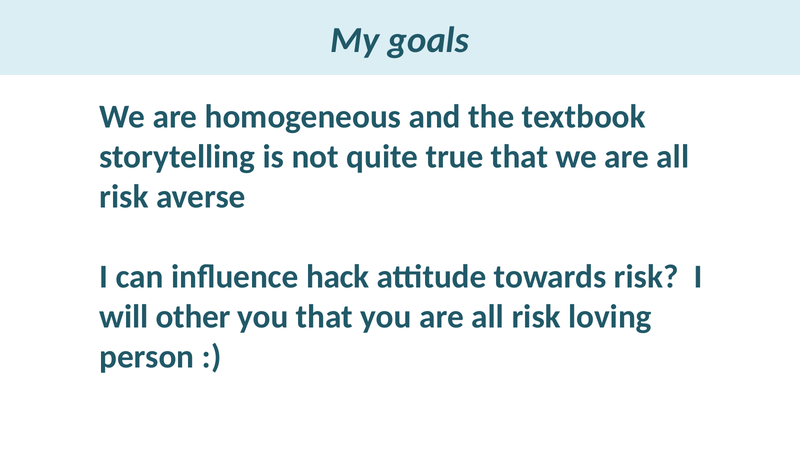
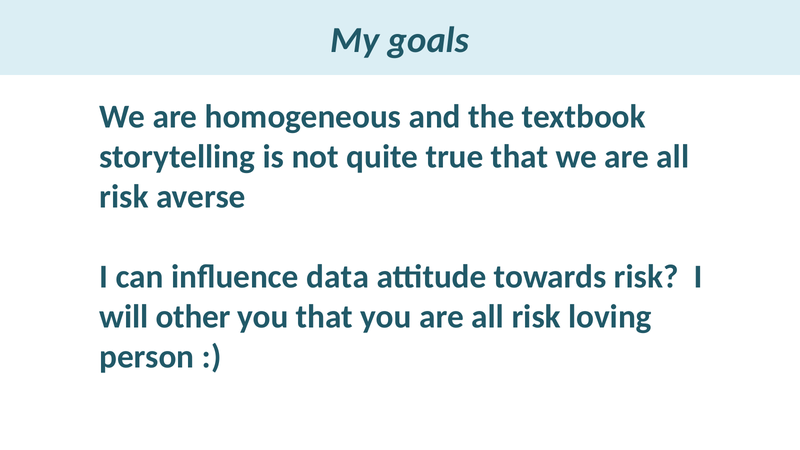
hack: hack -> data
